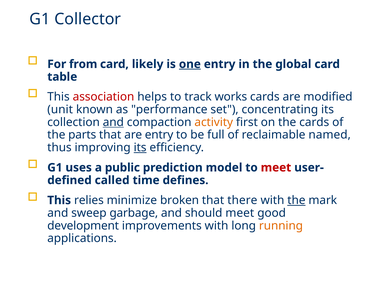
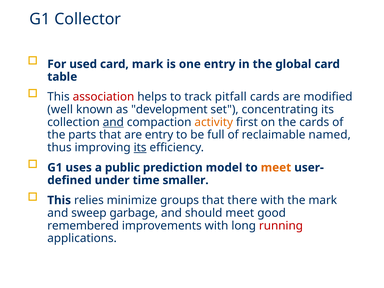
from: from -> used
card likely: likely -> mark
one underline: present -> none
works: works -> pitfall
unit: unit -> well
performance: performance -> development
meet at (276, 168) colour: red -> orange
called: called -> under
defines: defines -> smaller
broken: broken -> groups
the at (296, 200) underline: present -> none
development: development -> remembered
running colour: orange -> red
